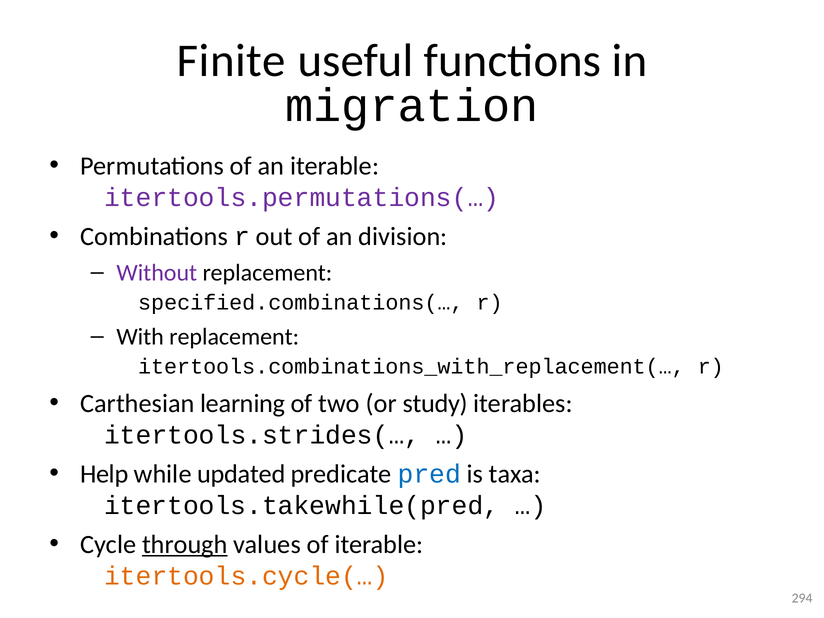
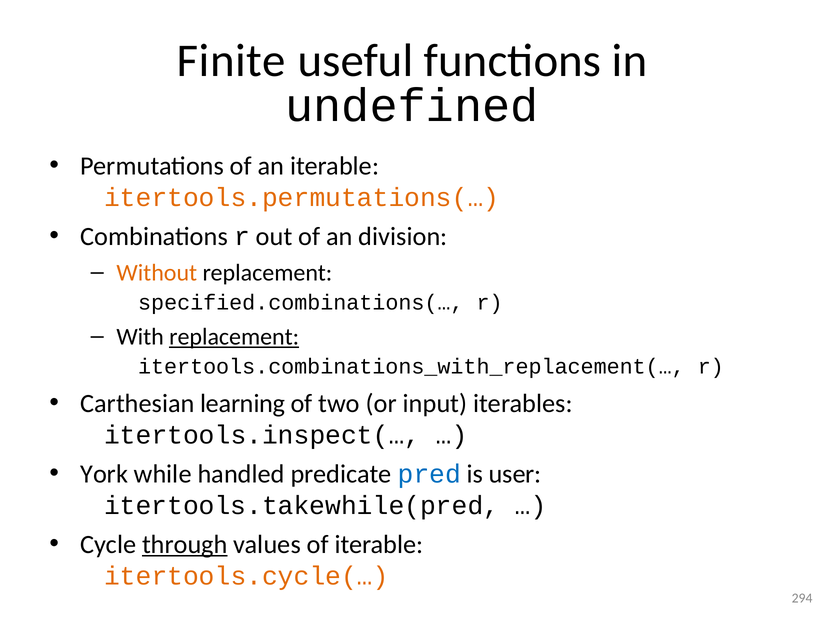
migration: migration -> undefined
itertools.permutations(… colour: purple -> orange
Without colour: purple -> orange
replacement at (234, 337) underline: none -> present
study: study -> input
itertools.strides(…: itertools.strides(… -> itertools.inspect(…
Help: Help -> York
updated: updated -> handled
taxa: taxa -> user
